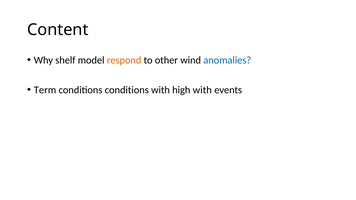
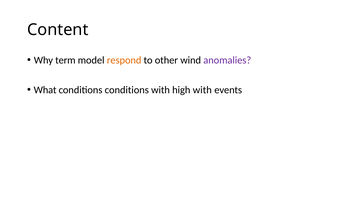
shelf: shelf -> term
anomalies colour: blue -> purple
Term: Term -> What
